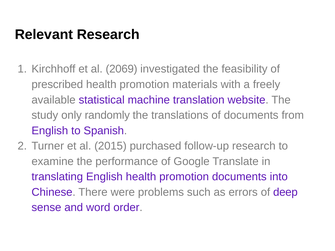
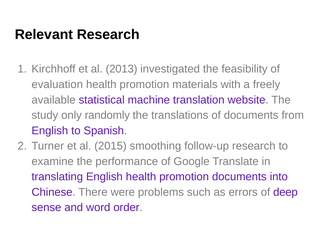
2069: 2069 -> 2013
prescribed: prescribed -> evaluation
purchased: purchased -> smoothing
